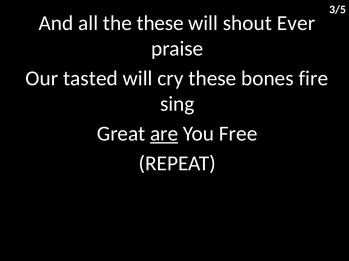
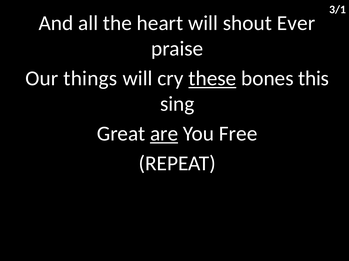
3/5: 3/5 -> 3/1
the these: these -> heart
tasted: tasted -> things
these at (212, 79) underline: none -> present
fire: fire -> this
